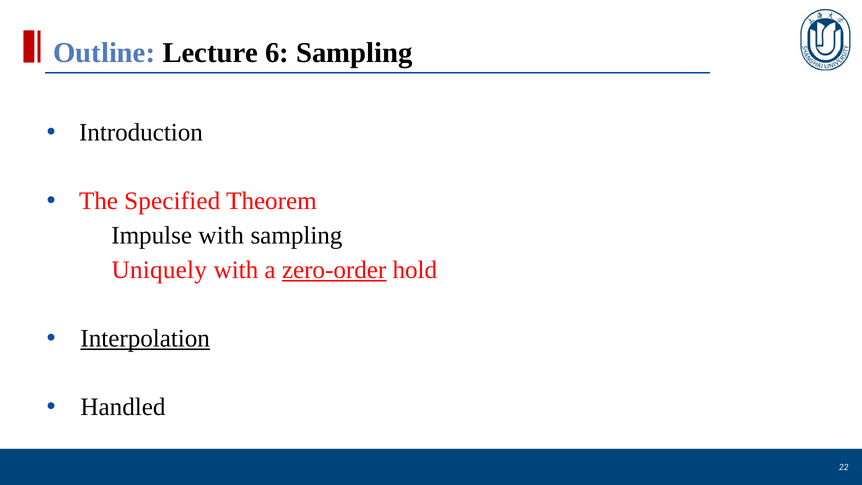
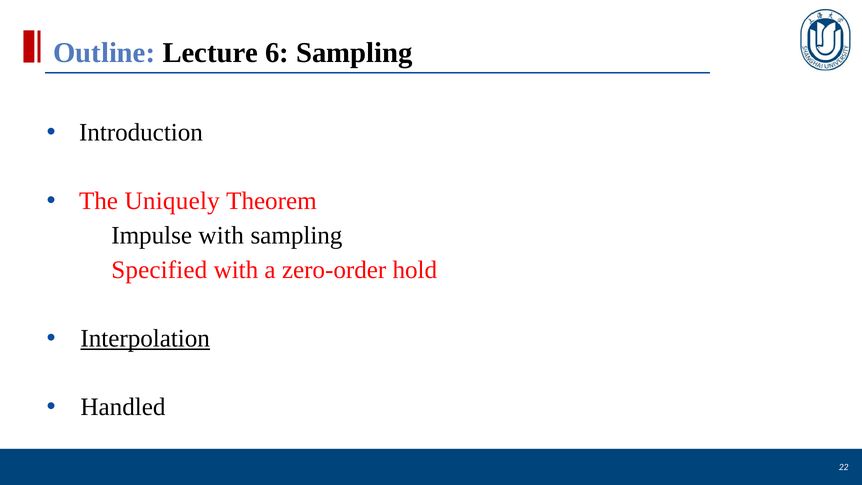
Specified: Specified -> Uniquely
Uniquely: Uniquely -> Specified
zero-order underline: present -> none
